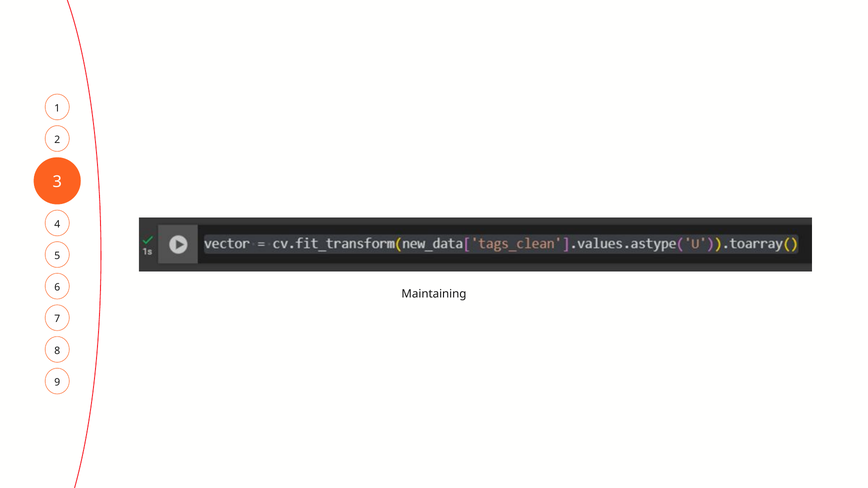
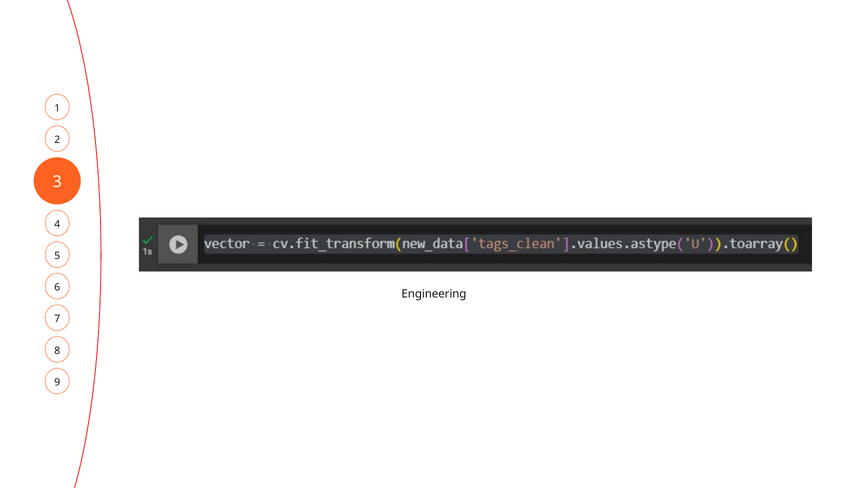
Maintaining: Maintaining -> Engineering
